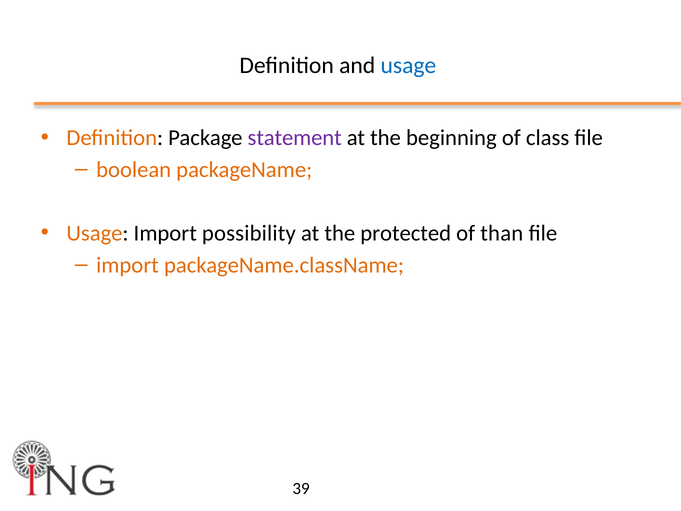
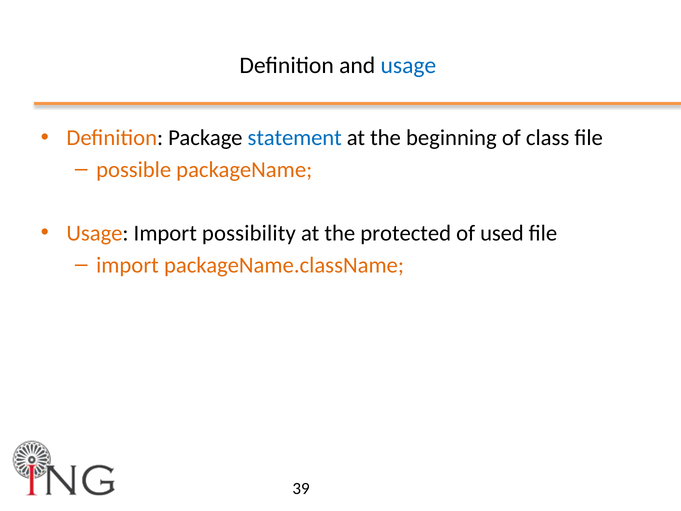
statement colour: purple -> blue
boolean: boolean -> possible
than: than -> used
